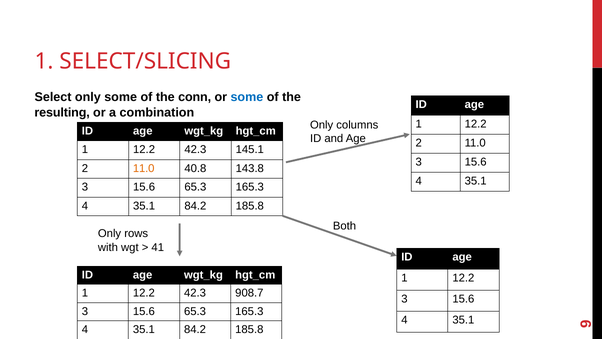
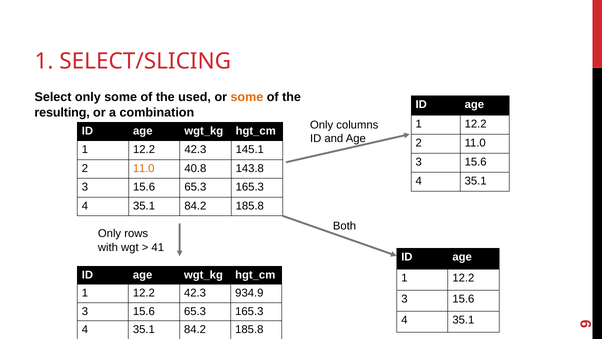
conn: conn -> used
some at (247, 97) colour: blue -> orange
908.7: 908.7 -> 934.9
